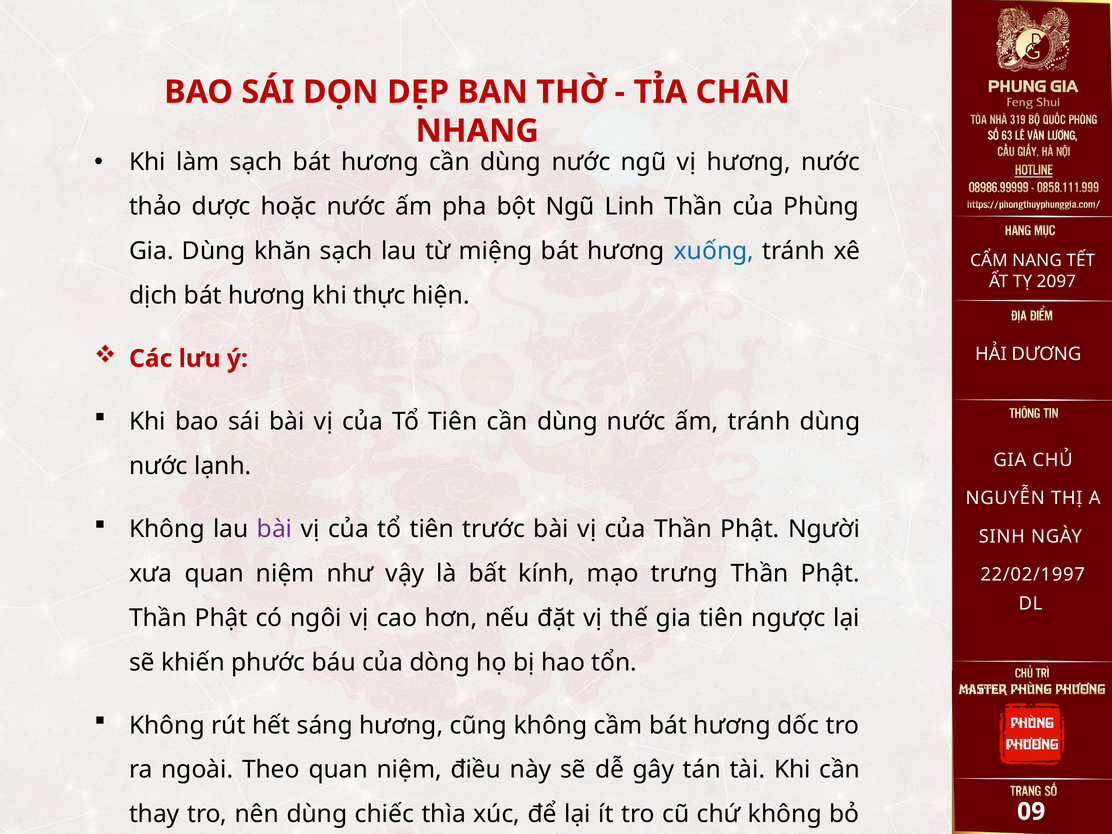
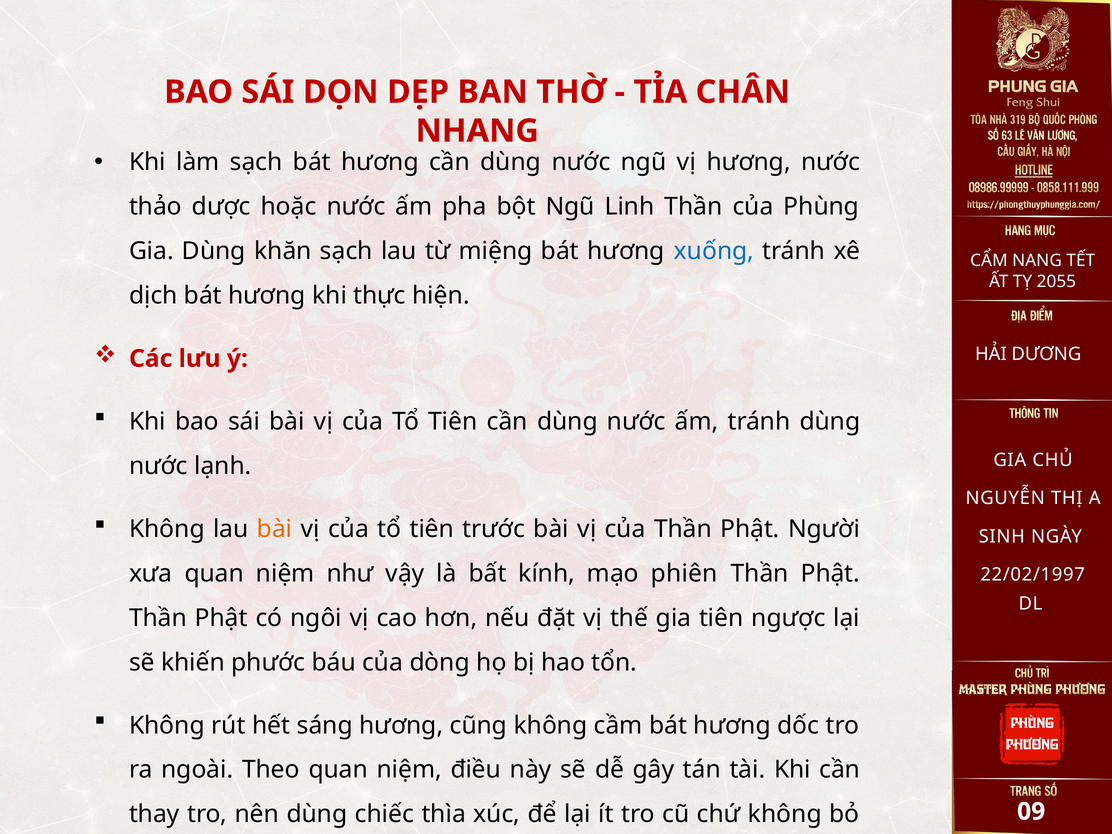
2097: 2097 -> 2055
bài at (275, 529) colour: purple -> orange
trưng: trưng -> phiên
